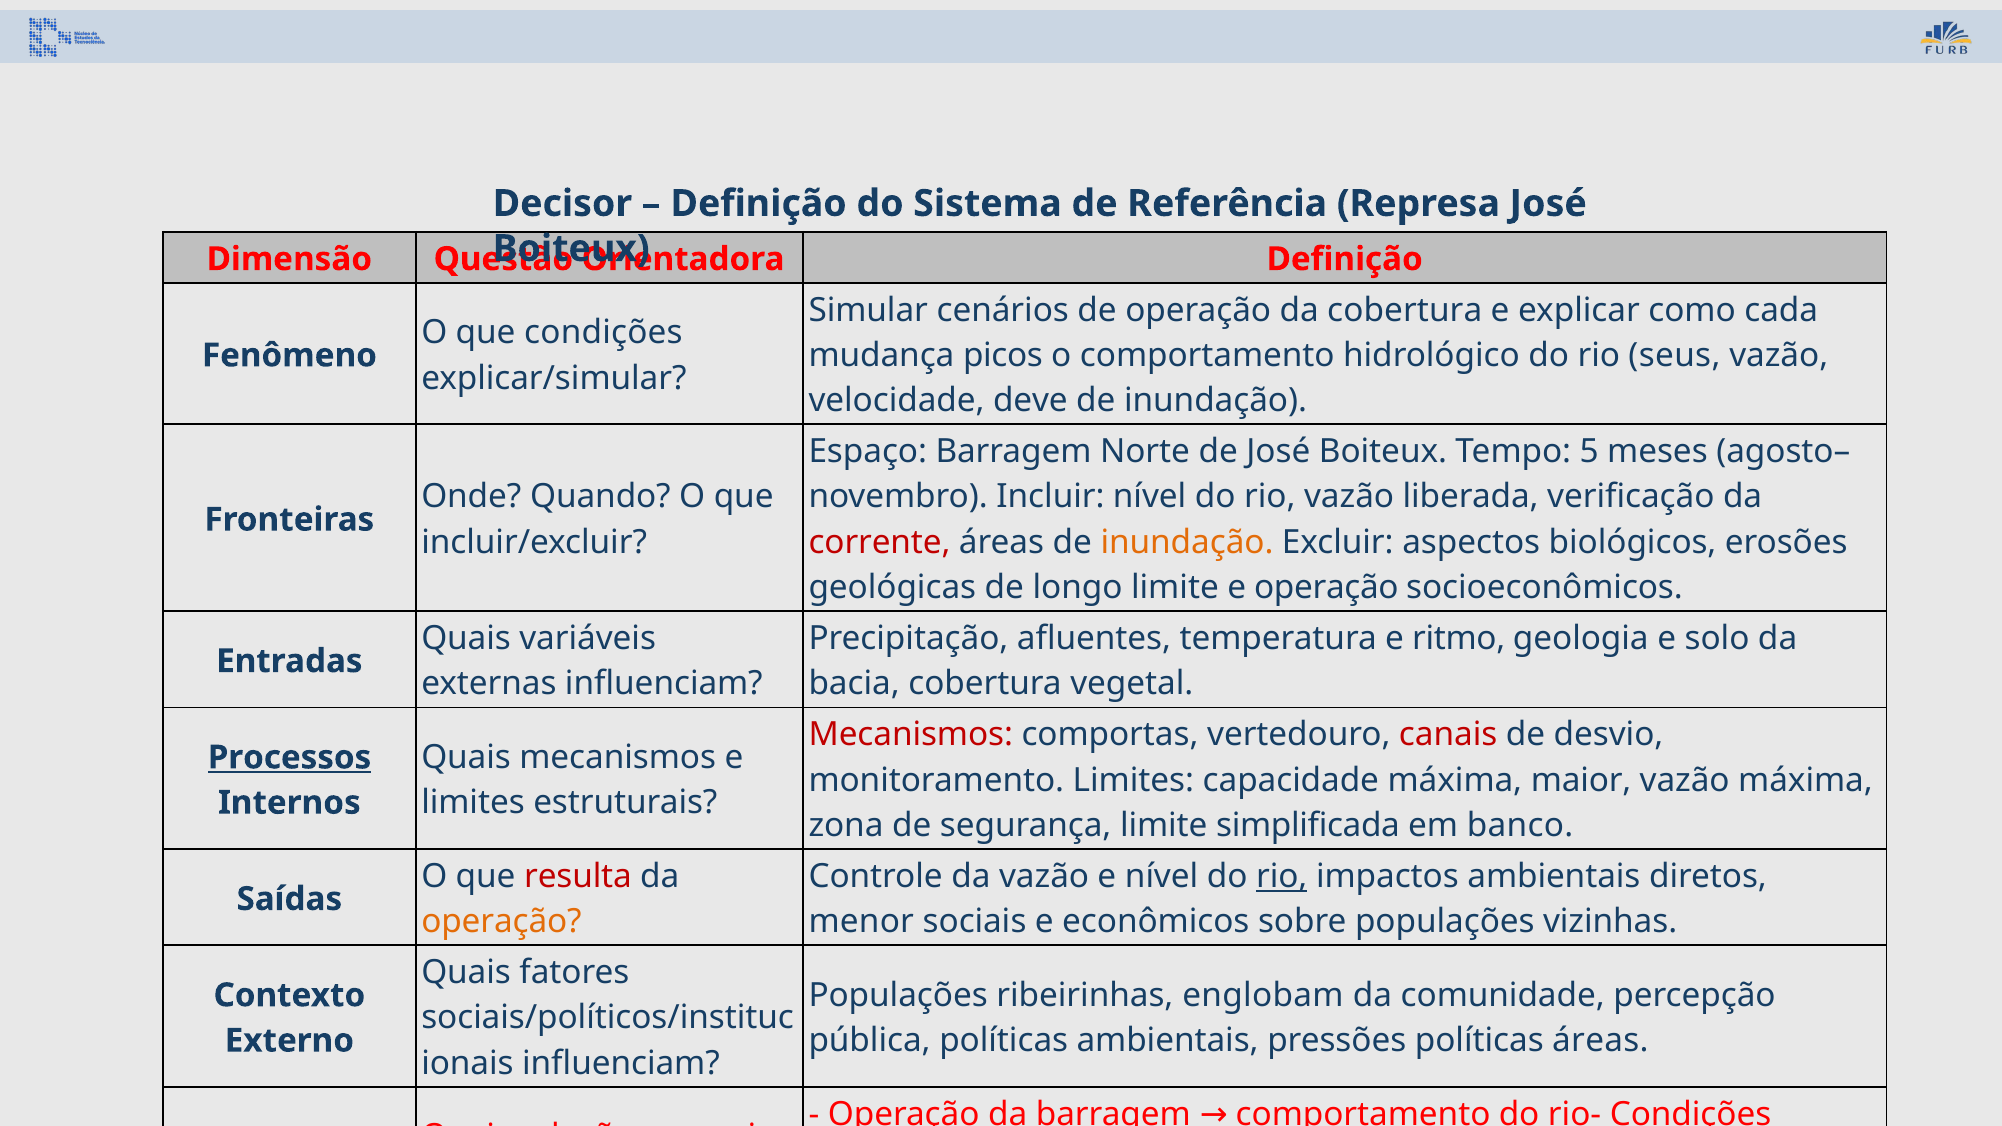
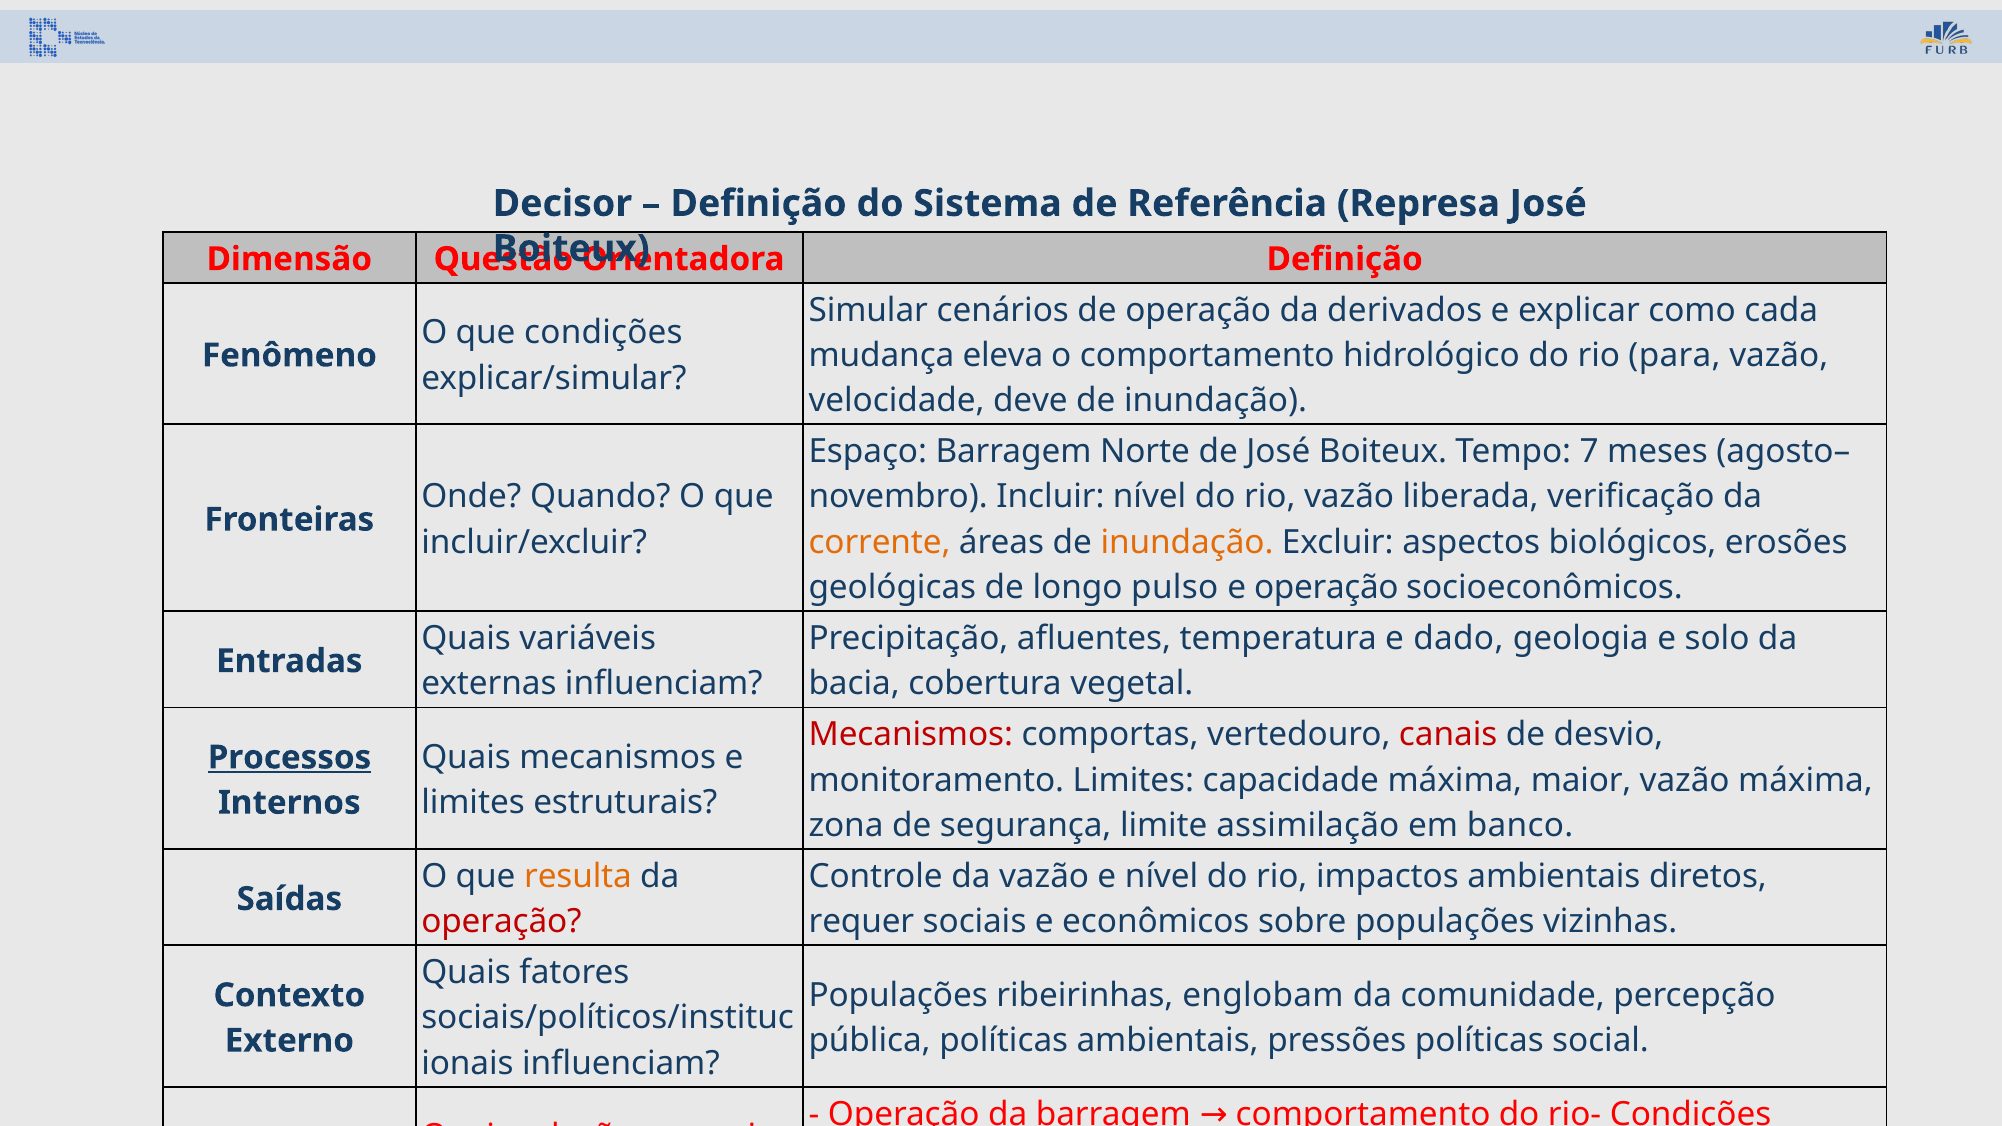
da cobertura: cobertura -> derivados
picos: picos -> eleva
seus: seus -> para
5: 5 -> 7
corrente colour: red -> orange
longo limite: limite -> pulso
ritmo: ritmo -> dado
simplificada: simplificada -> assimilação
resulta colour: red -> orange
rio at (1282, 876) underline: present -> none
operação at (501, 922) colour: orange -> red
menor: menor -> requer
políticas áreas: áreas -> social
